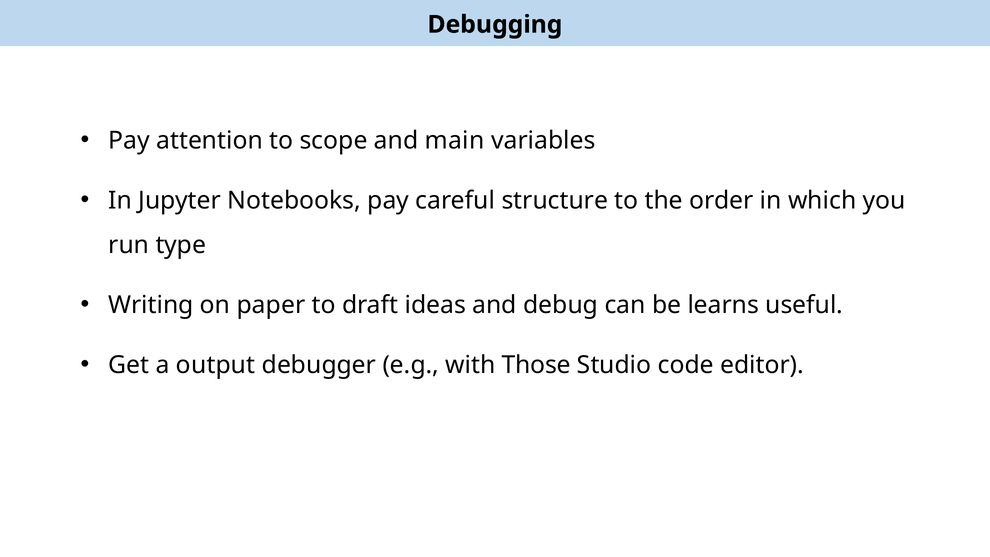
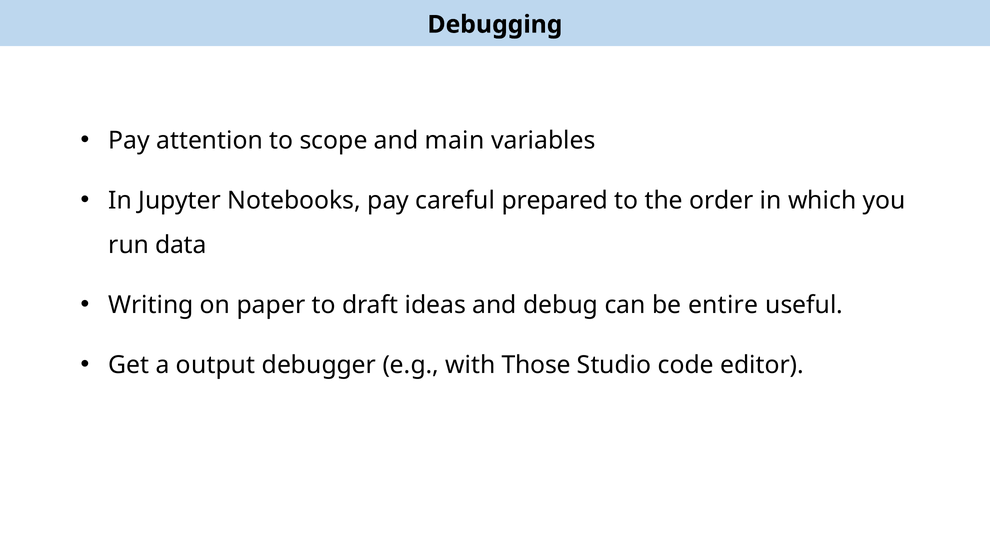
structure: structure -> prepared
type: type -> data
learns: learns -> entire
